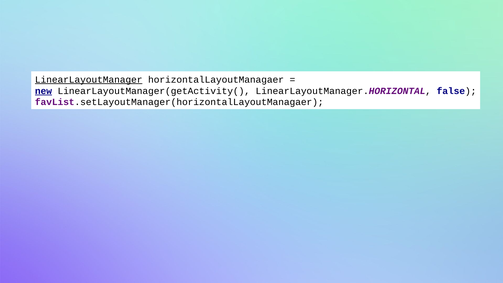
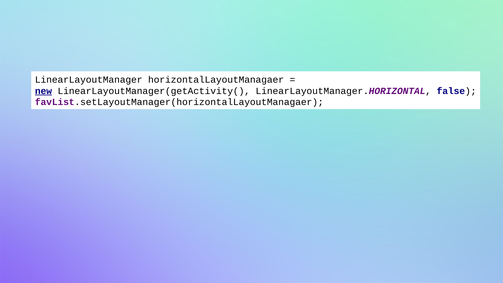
LinearLayoutManager underline: present -> none
